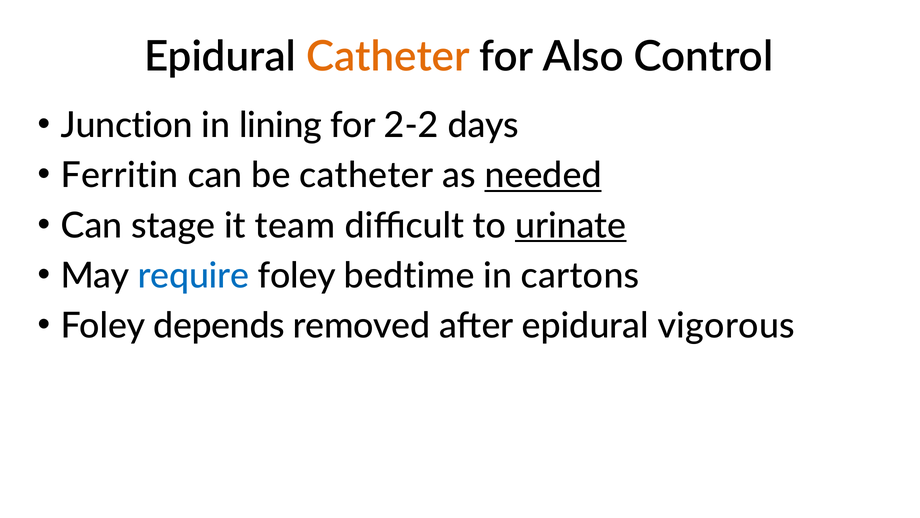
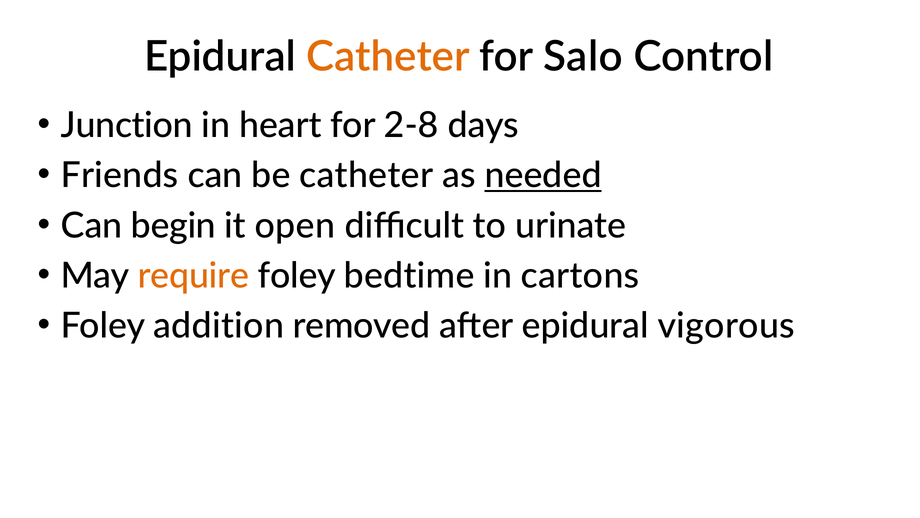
Also: Also -> Salo
lining: lining -> heart
2-2: 2-2 -> 2-8
Ferritin: Ferritin -> Friends
stage: stage -> begin
team: team -> open
urinate underline: present -> none
require colour: blue -> orange
depends: depends -> addition
